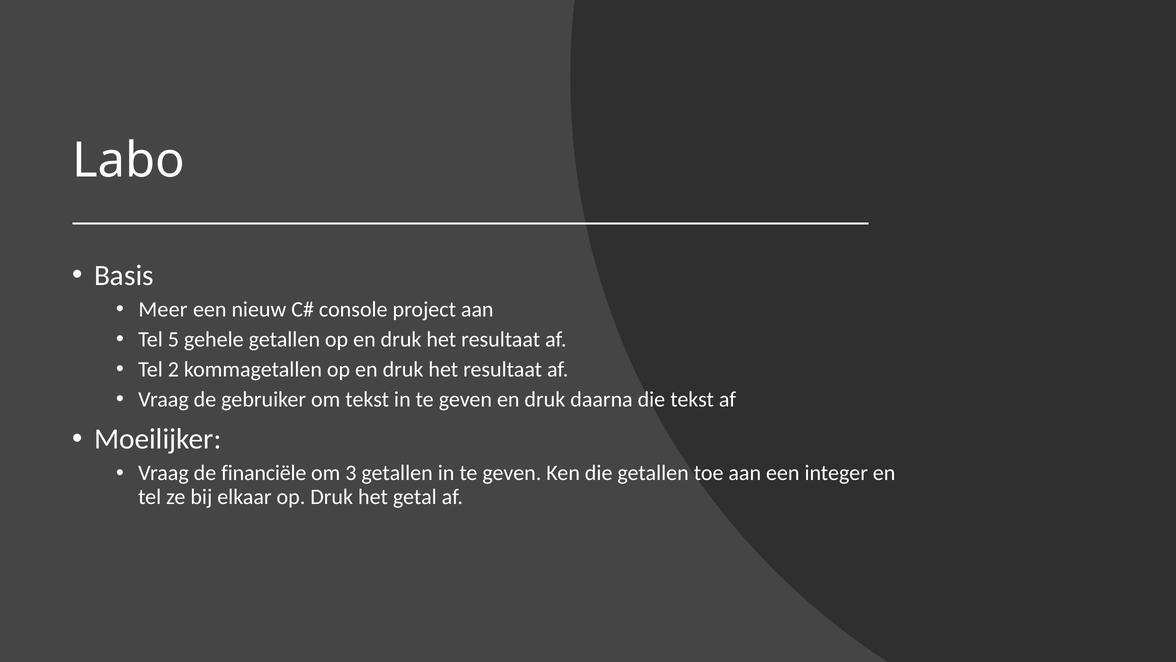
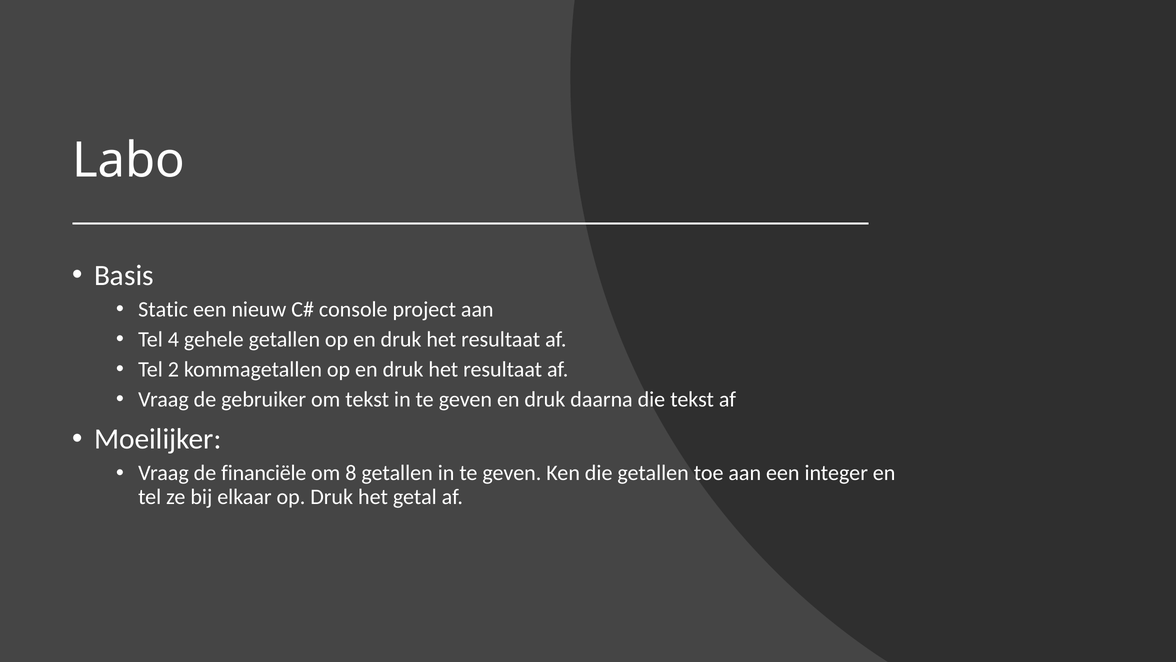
Meer: Meer -> Static
5: 5 -> 4
3: 3 -> 8
